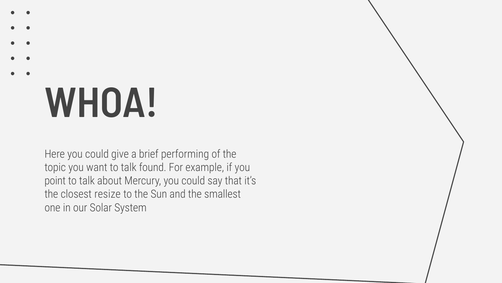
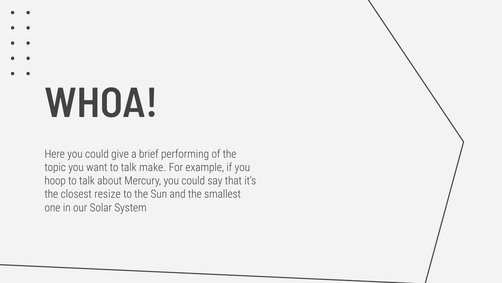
found: found -> make
point: point -> hoop
